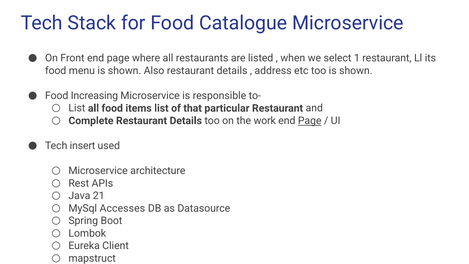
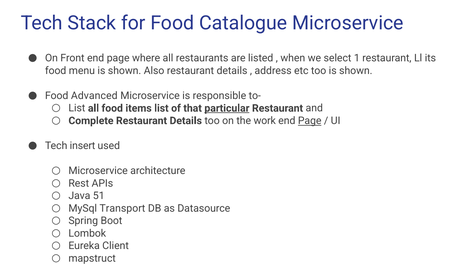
Increasing: Increasing -> Advanced
particular underline: none -> present
21: 21 -> 51
Accesses: Accesses -> Transport
